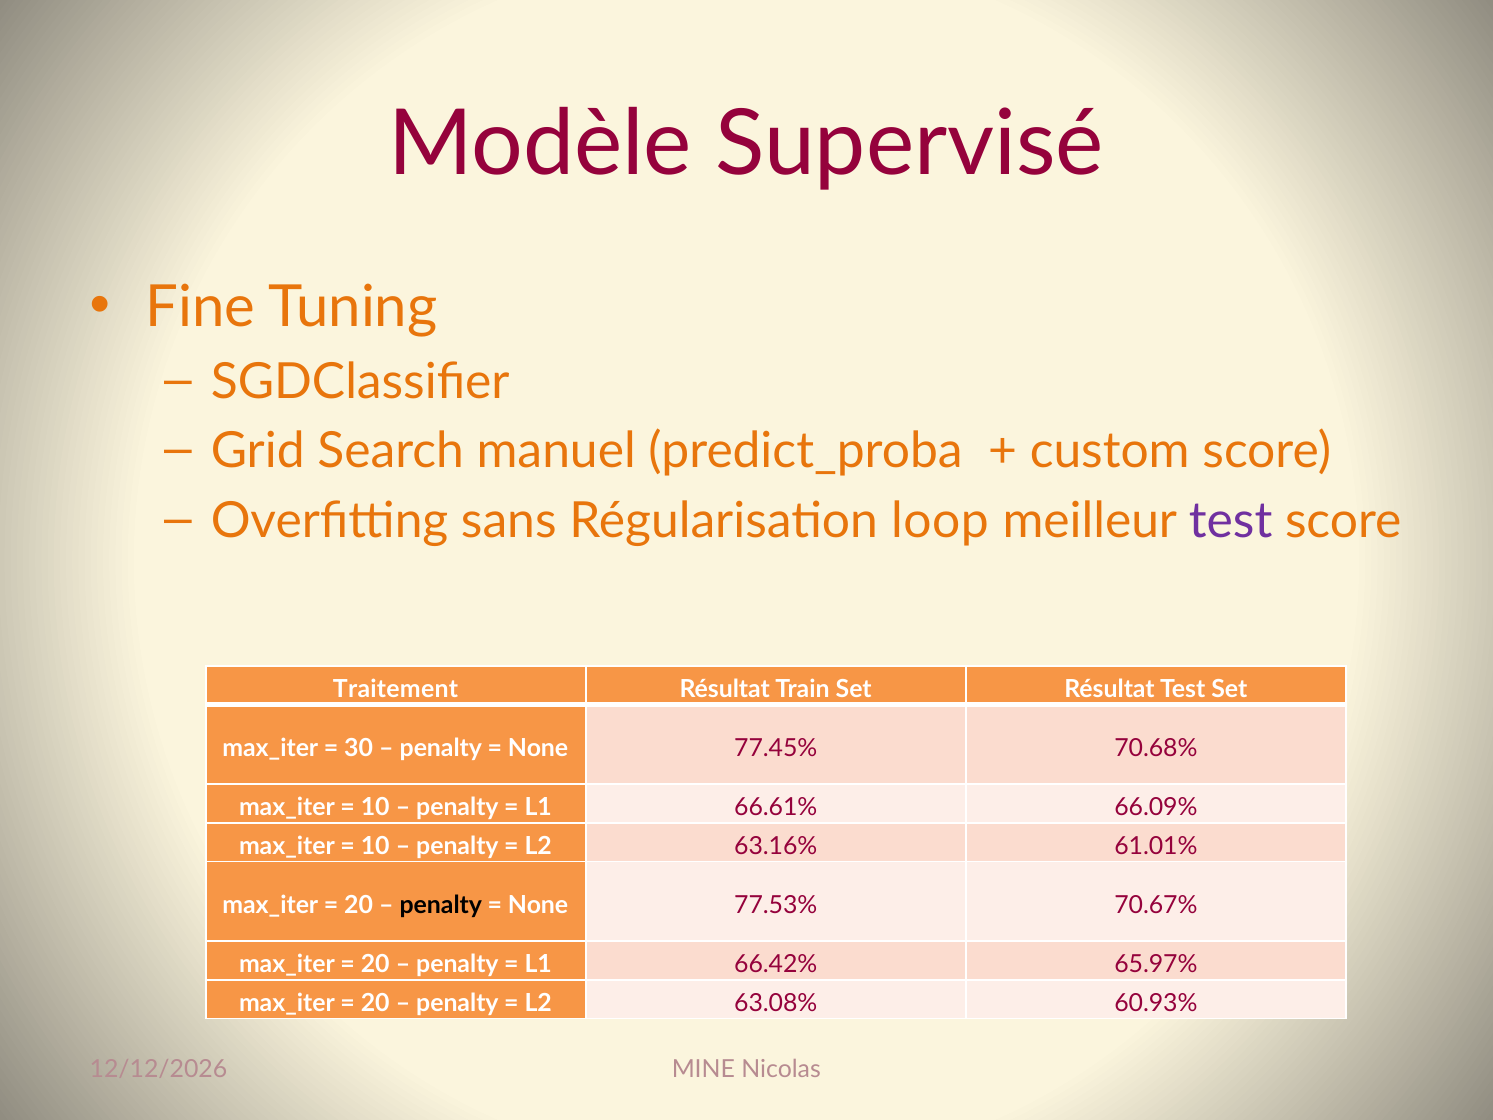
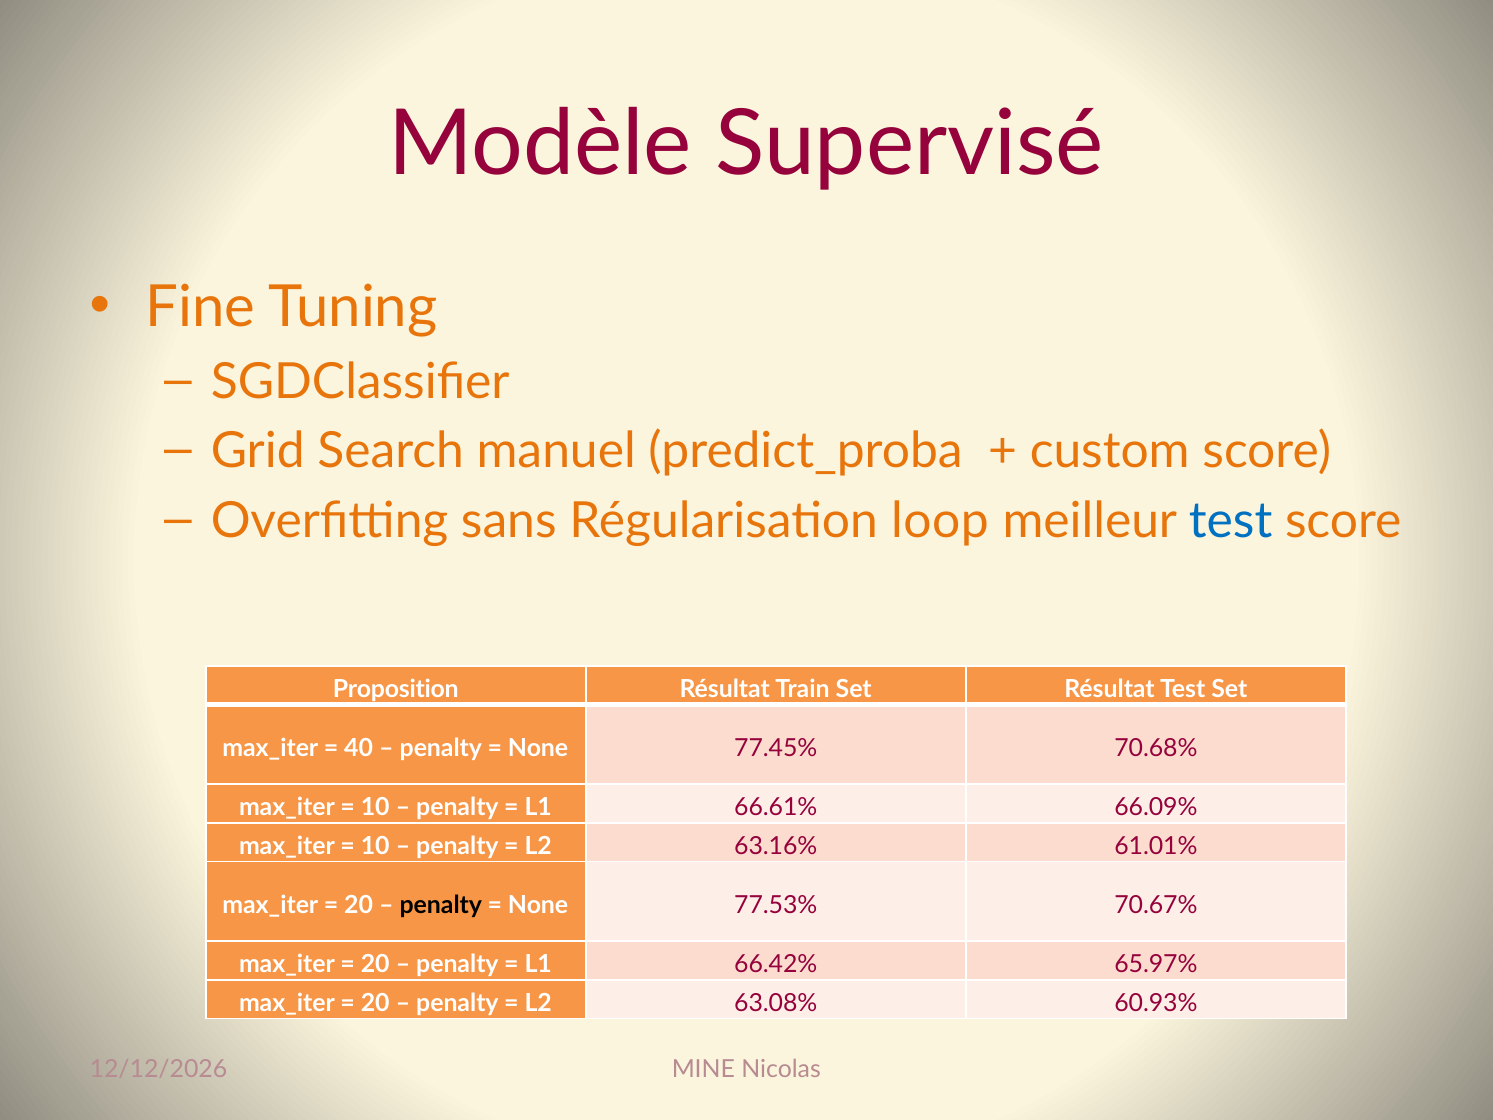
test at (1231, 521) colour: purple -> blue
Traitement: Traitement -> Proposition
30: 30 -> 40
